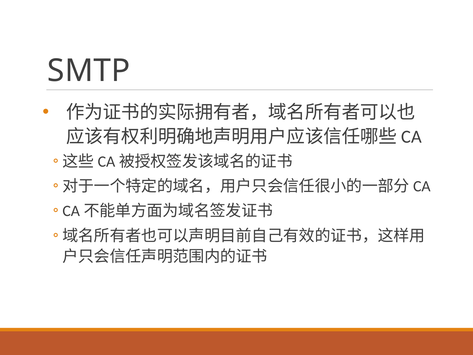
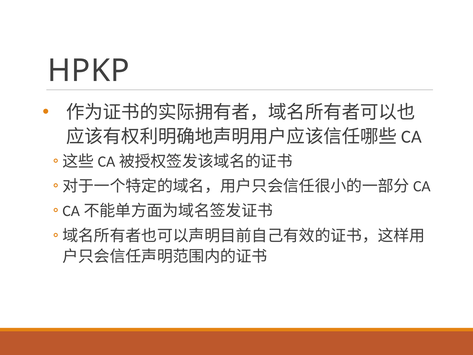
SMTP: SMTP -> HPKP
